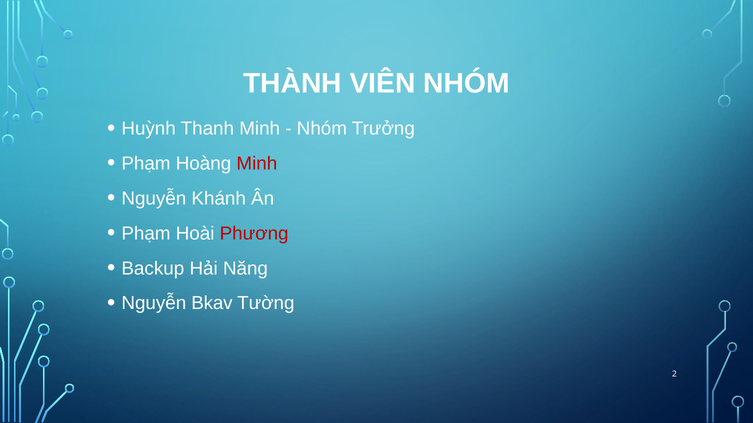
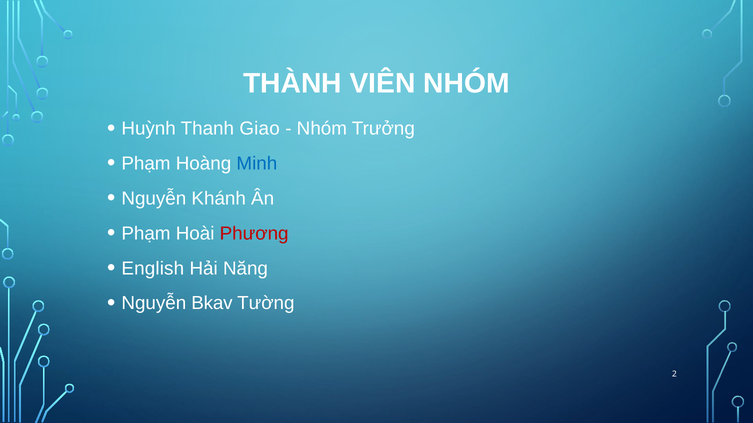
Thanh Minh: Minh -> Giao
Minh at (257, 164) colour: red -> blue
Backup: Backup -> English
